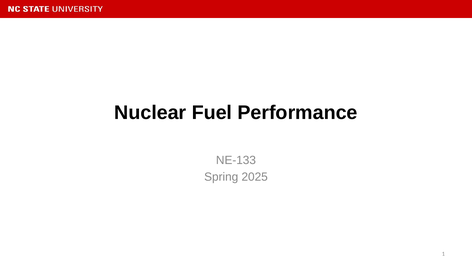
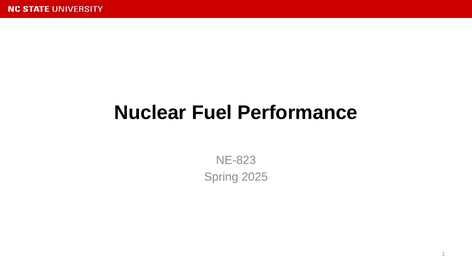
NE-133: NE-133 -> NE-823
